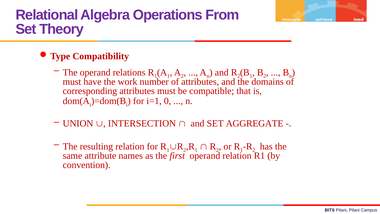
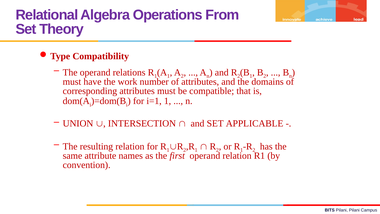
i=1 0: 0 -> 1
AGGREGATE: AGGREGATE -> APPLICABLE
